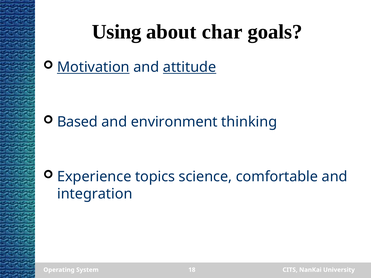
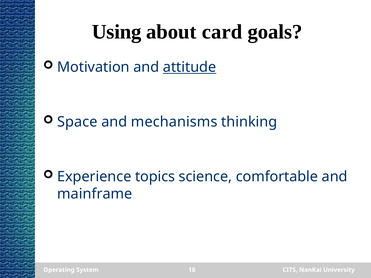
char: char -> card
Motivation underline: present -> none
Based: Based -> Space
environment: environment -> mechanisms
integration: integration -> mainframe
